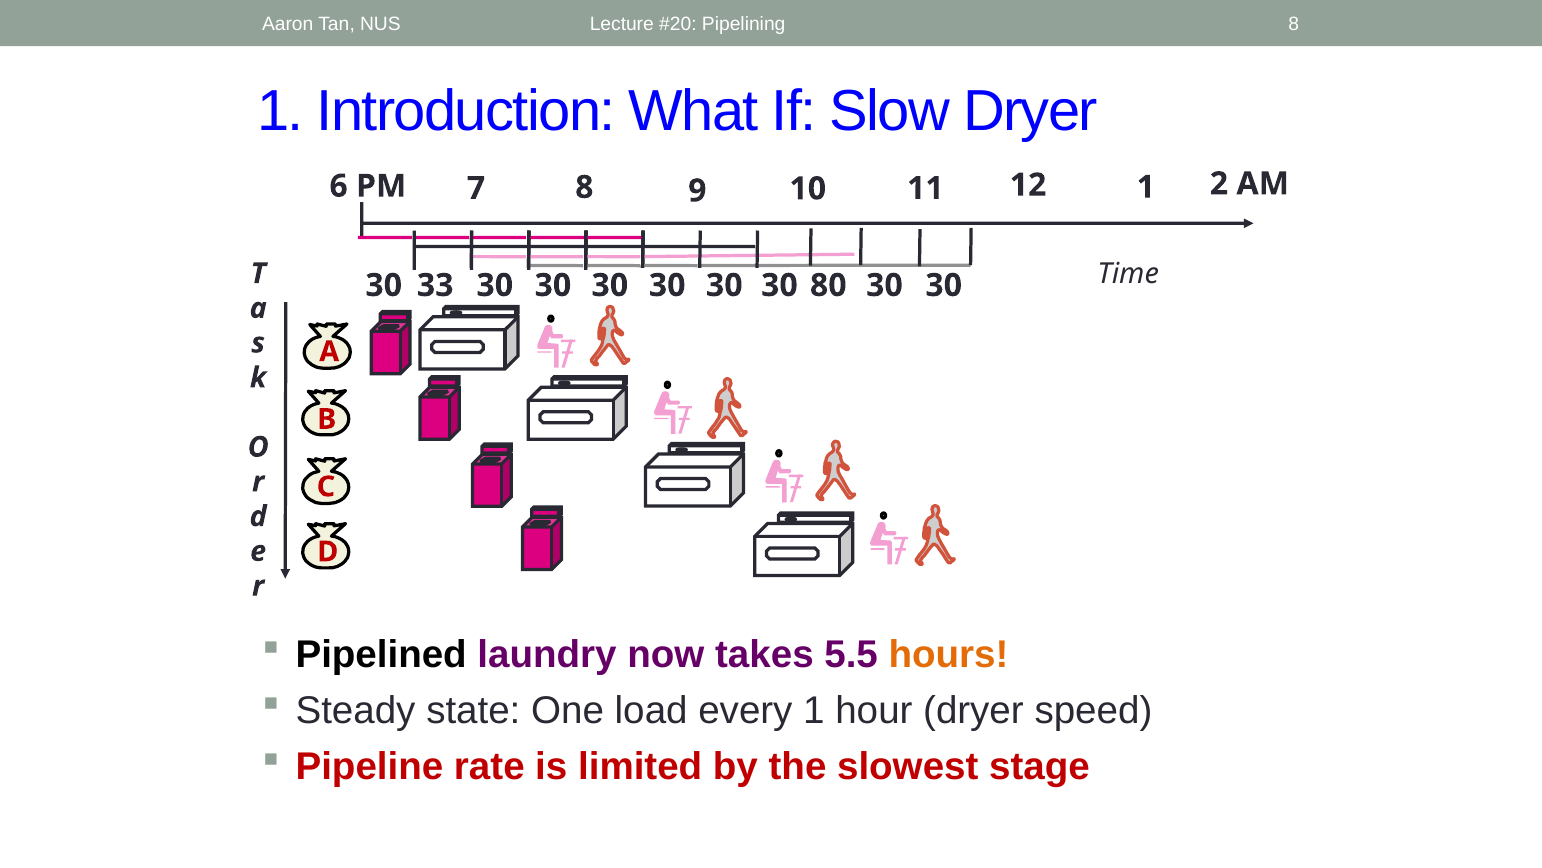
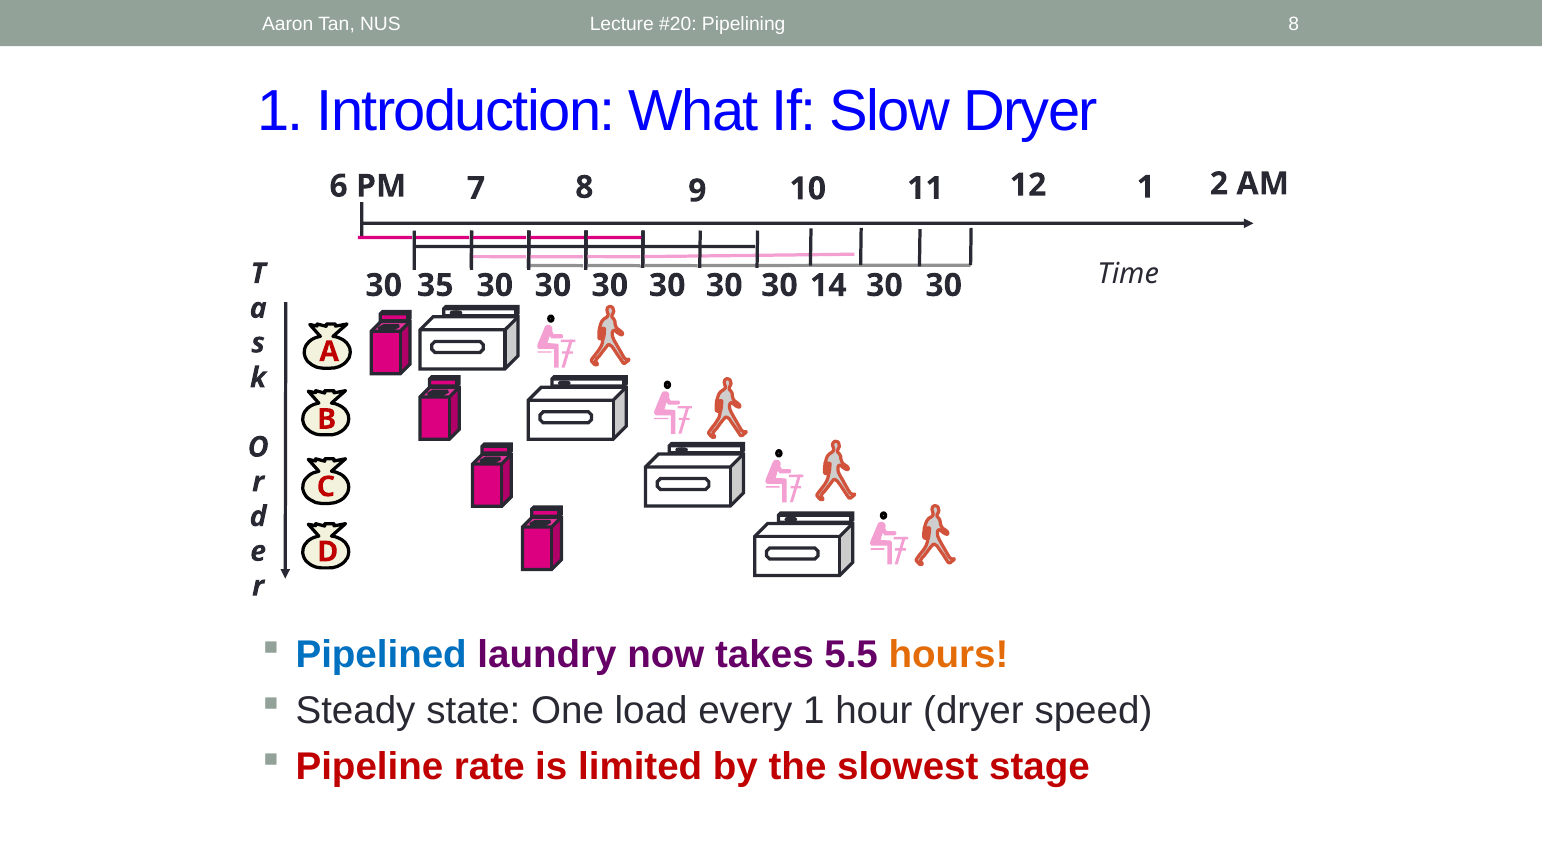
33: 33 -> 35
80: 80 -> 14
Pipelined colour: black -> blue
